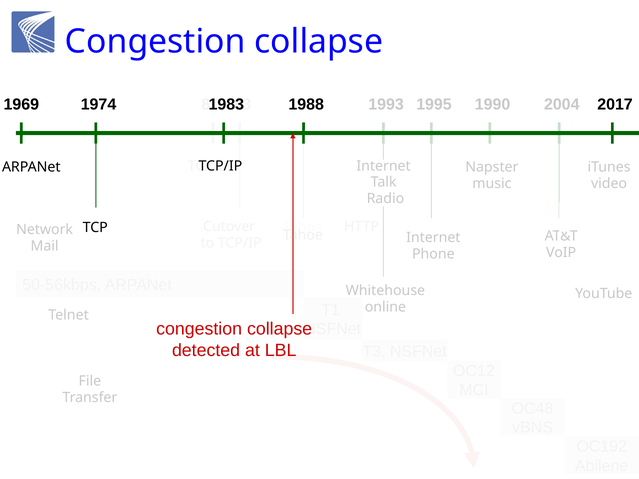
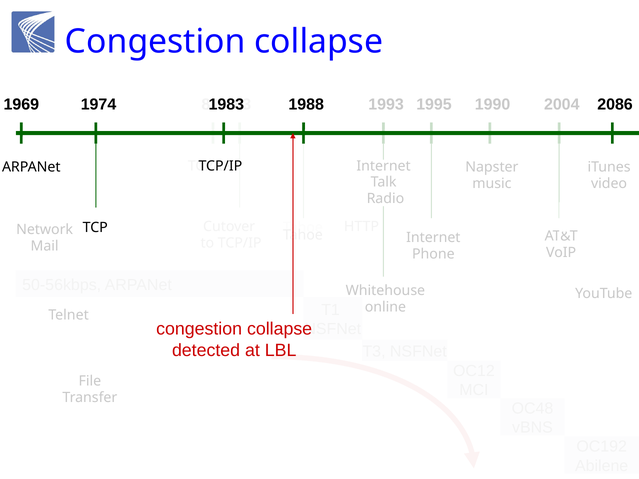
2017: 2017 -> 2086
